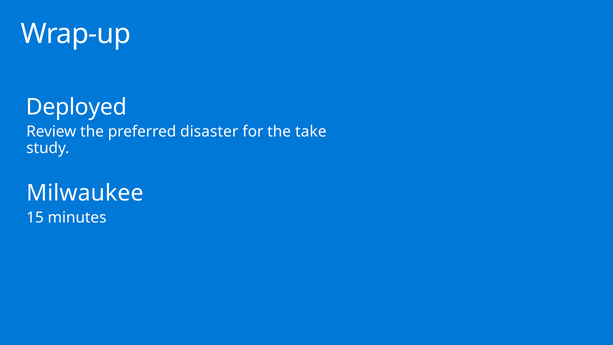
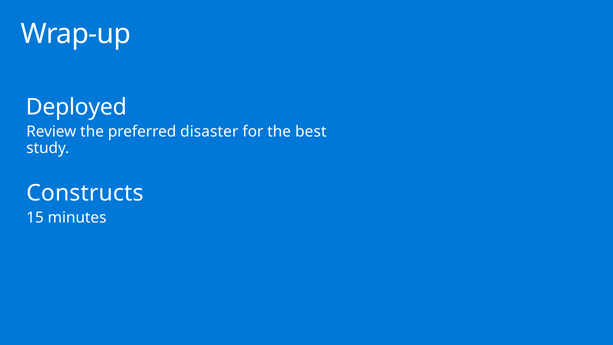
take: take -> best
Milwaukee: Milwaukee -> Constructs
